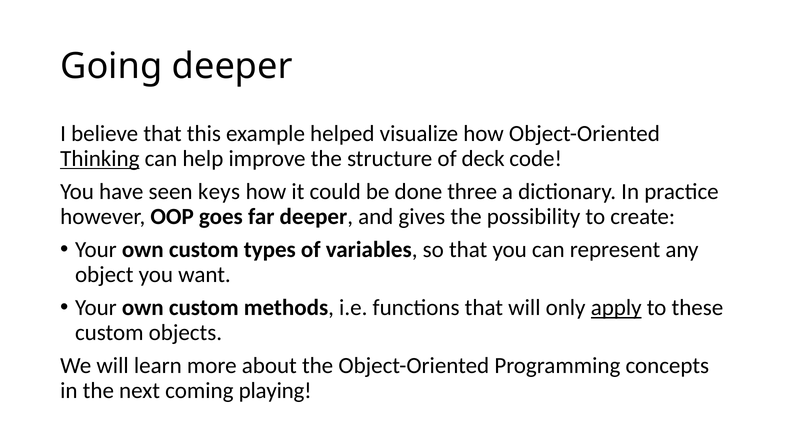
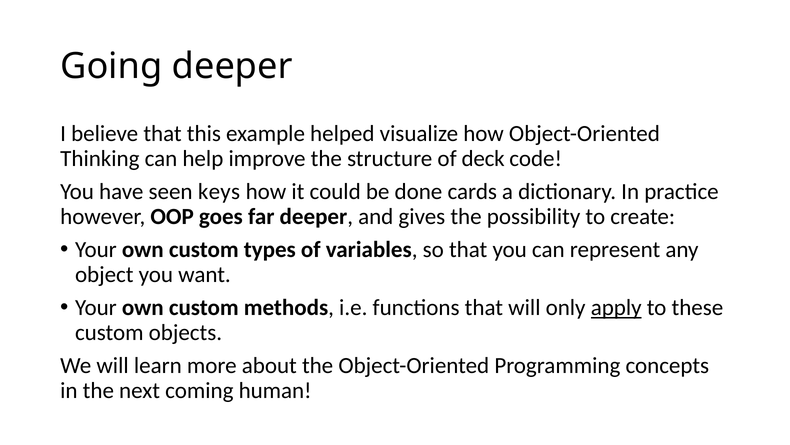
Thinking underline: present -> none
three: three -> cards
playing: playing -> human
